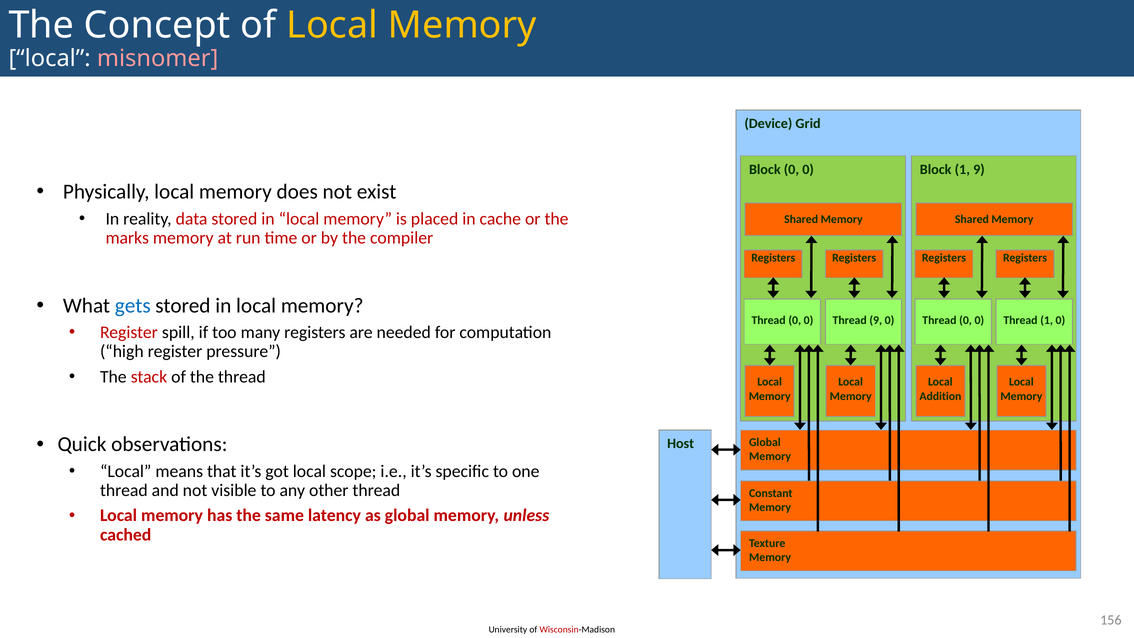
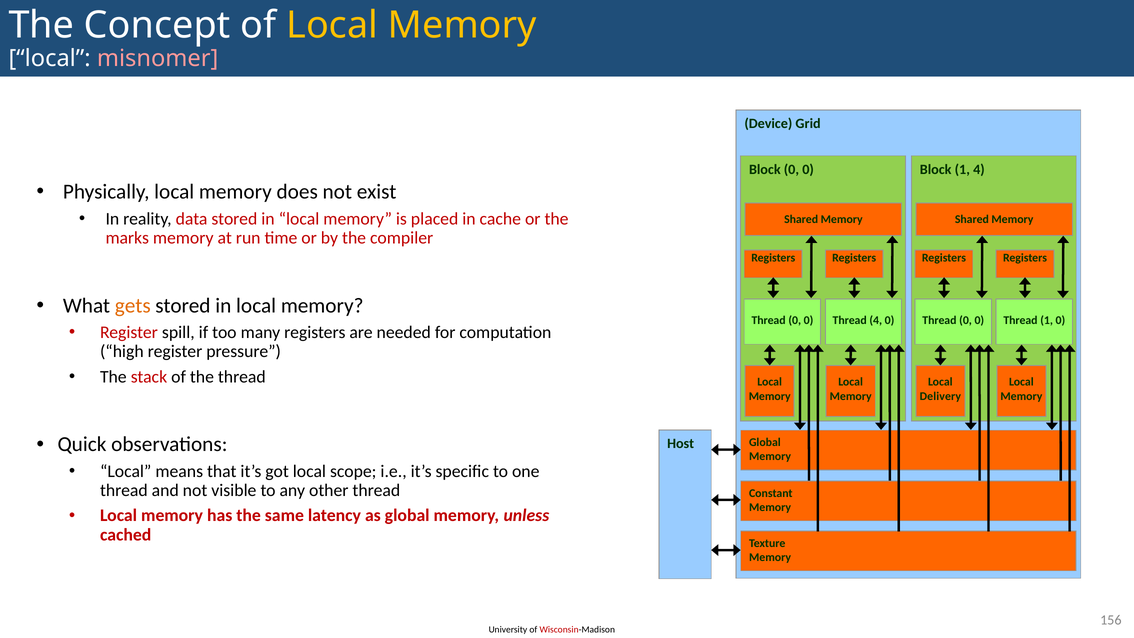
1 9: 9 -> 4
gets colour: blue -> orange
Thread 9: 9 -> 4
Addition: Addition -> Delivery
